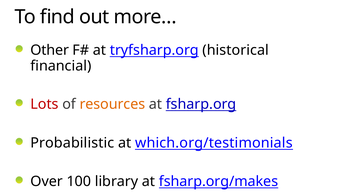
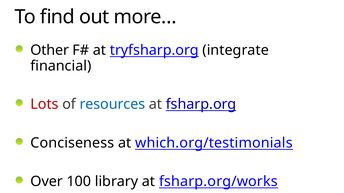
historical: historical -> integrate
resources colour: orange -> blue
Probabilistic: Probabilistic -> Conciseness
fsharp.org/makes: fsharp.org/makes -> fsharp.org/works
